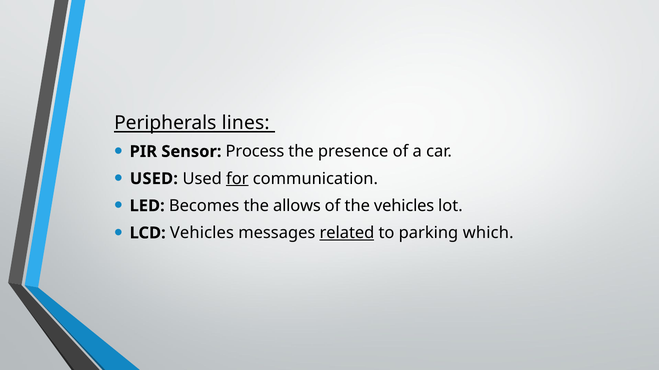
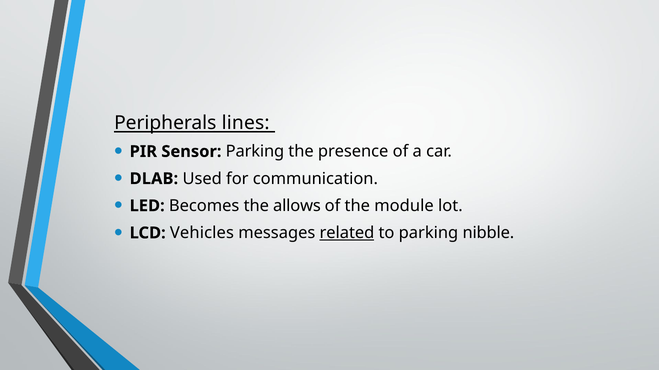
Sensor Process: Process -> Parking
USED at (154, 179): USED -> DLAB
for underline: present -> none
the vehicles: vehicles -> module
which: which -> nibble
